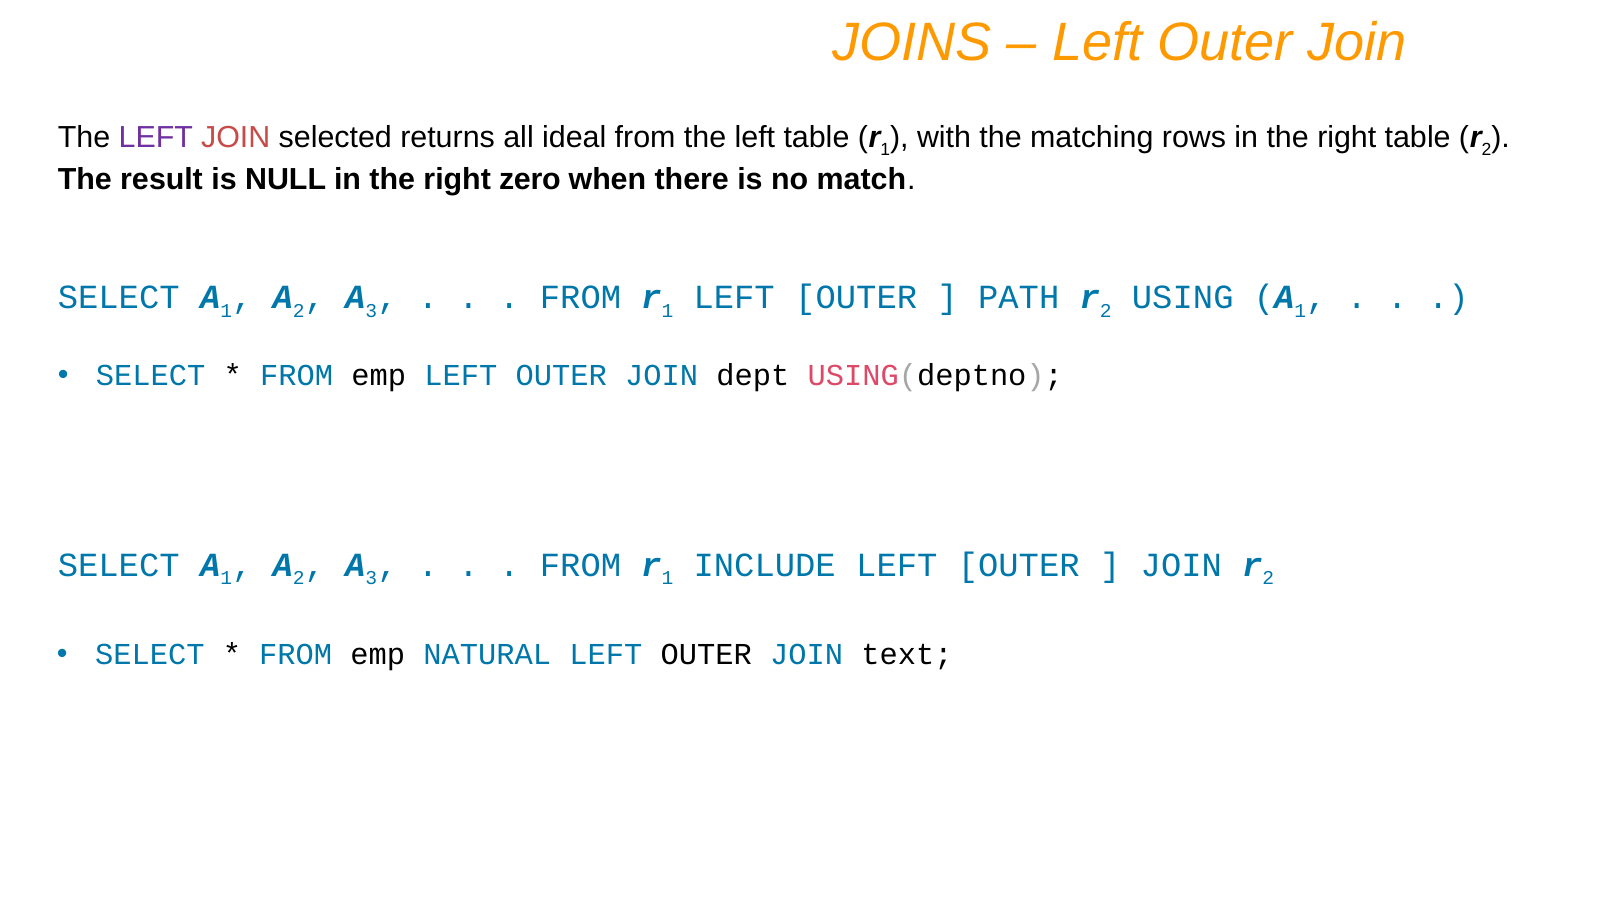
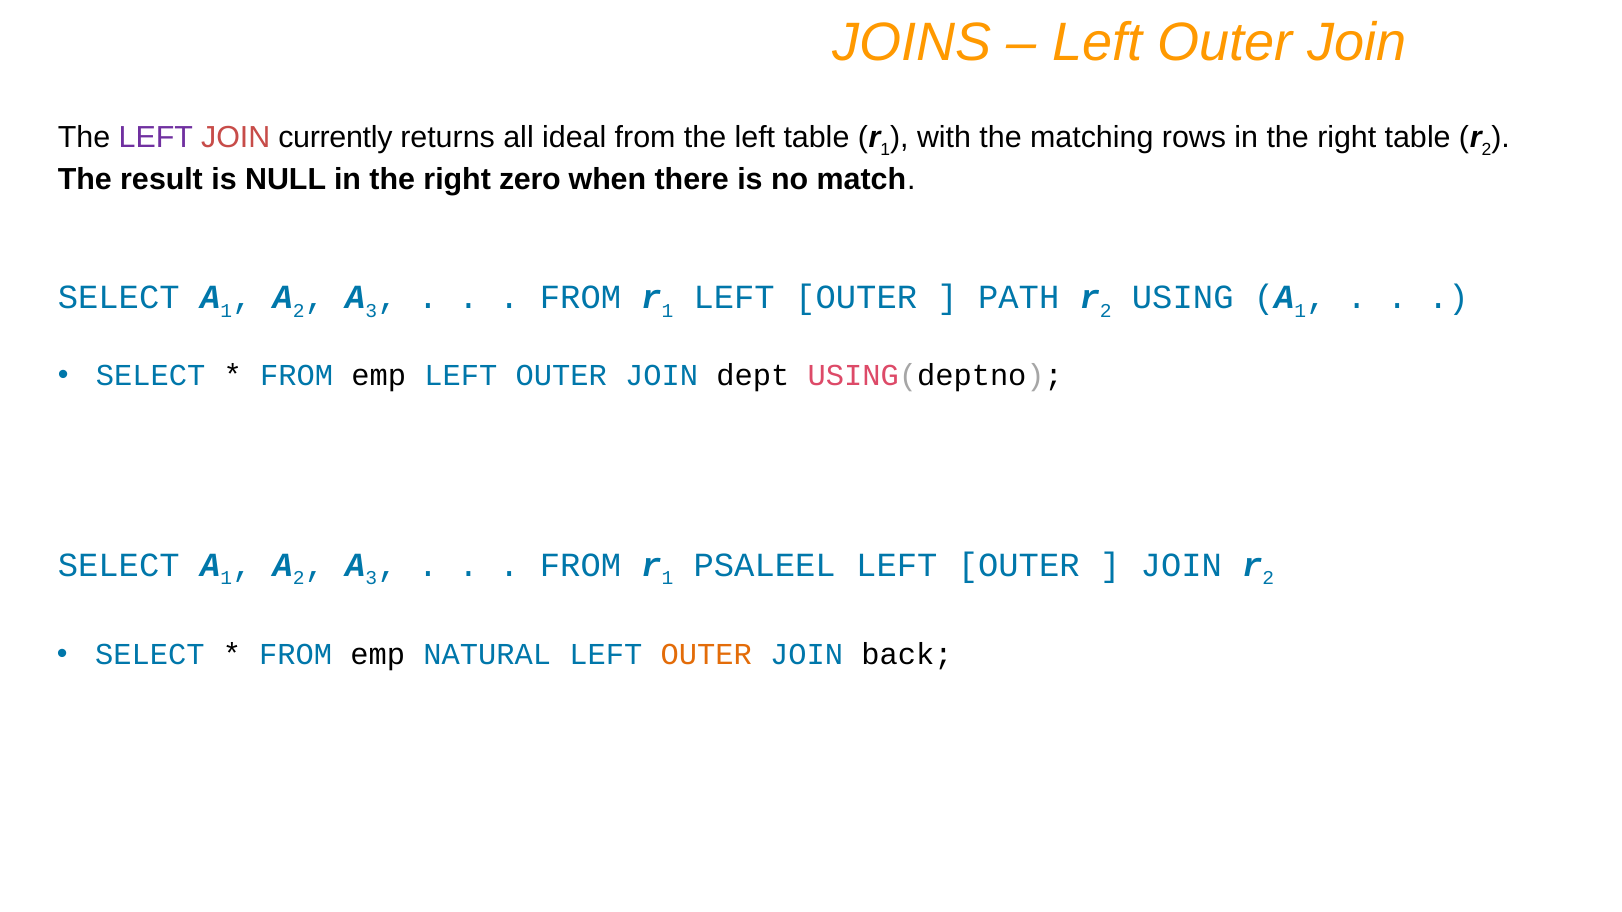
selected: selected -> currently
INCLUDE: INCLUDE -> PSALEEL
OUTER at (706, 655) colour: black -> orange
text: text -> back
